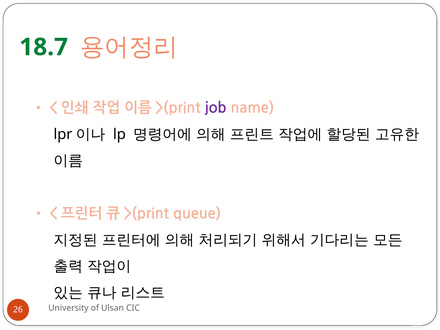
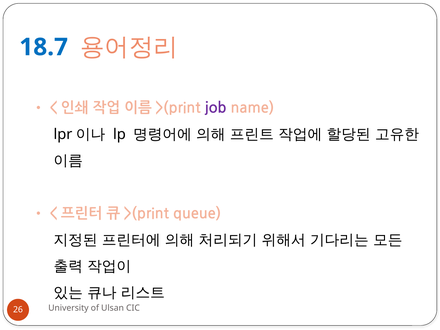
18.7 colour: green -> blue
